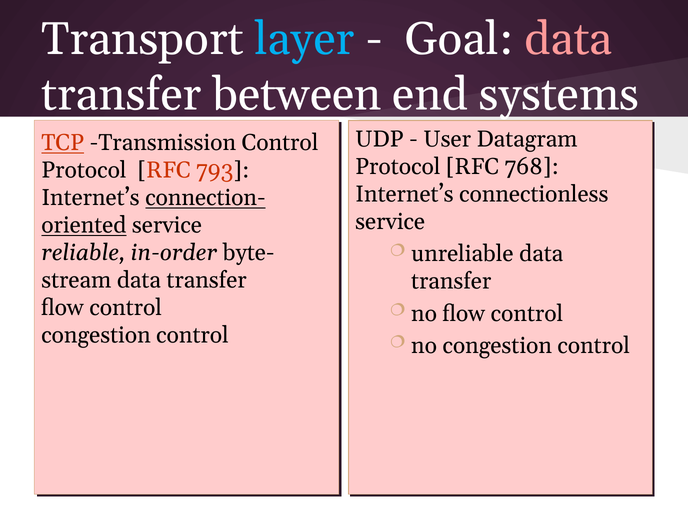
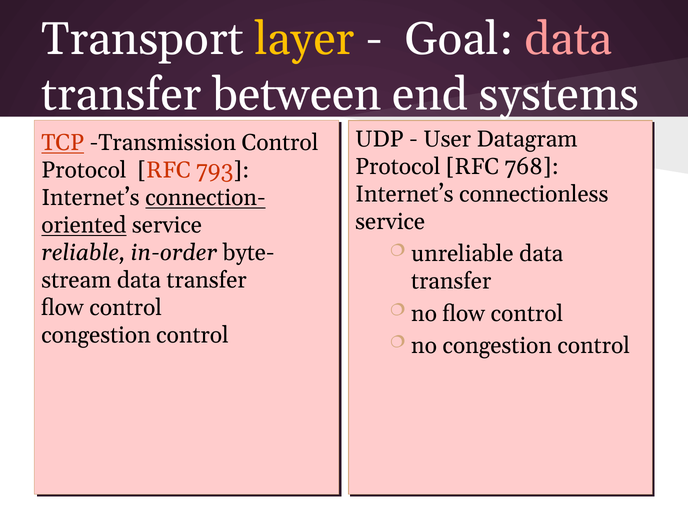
layer colour: light blue -> yellow
